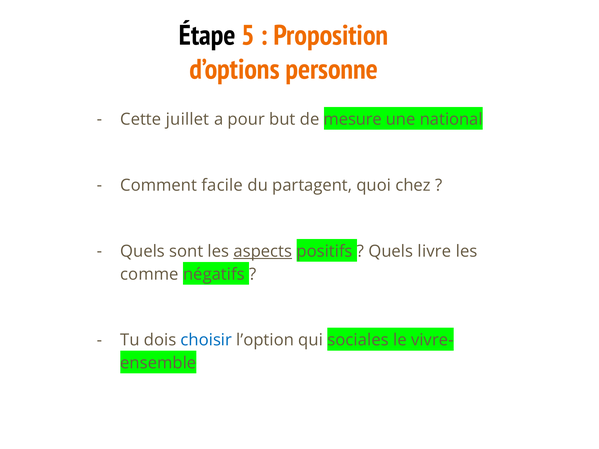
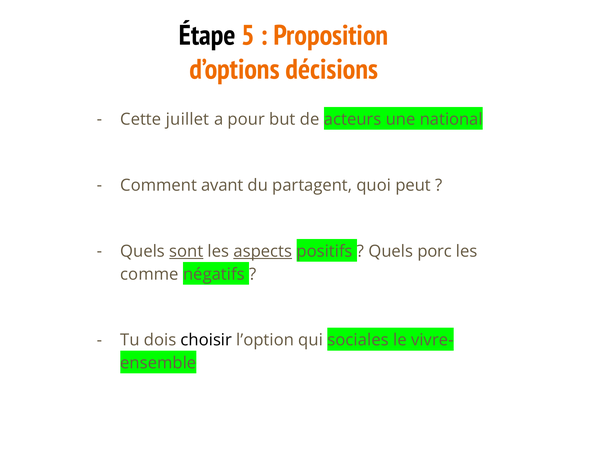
personne: personne -> décisions
mesure: mesure -> acteurs
facile: facile -> avant
chez: chez -> peut
sont underline: none -> present
livre: livre -> porc
choisir colour: blue -> black
